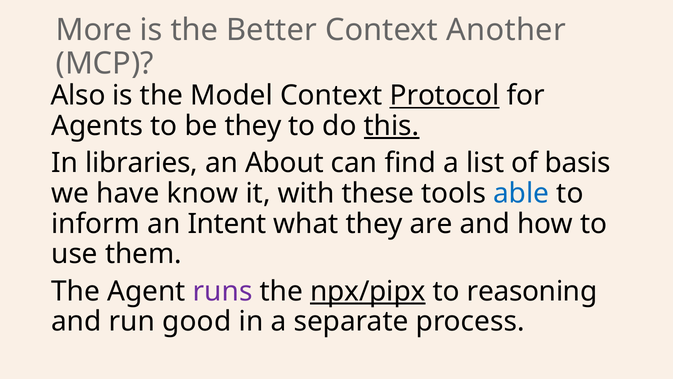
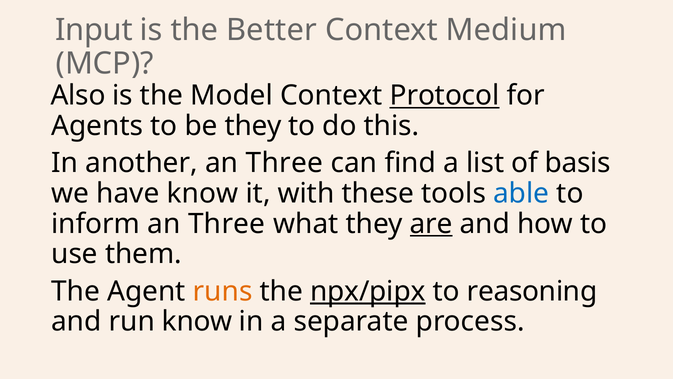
More: More -> Input
Another: Another -> Medium
this underline: present -> none
libraries: libraries -> another
About at (285, 163): About -> Three
inform an Intent: Intent -> Three
are underline: none -> present
runs colour: purple -> orange
run good: good -> know
